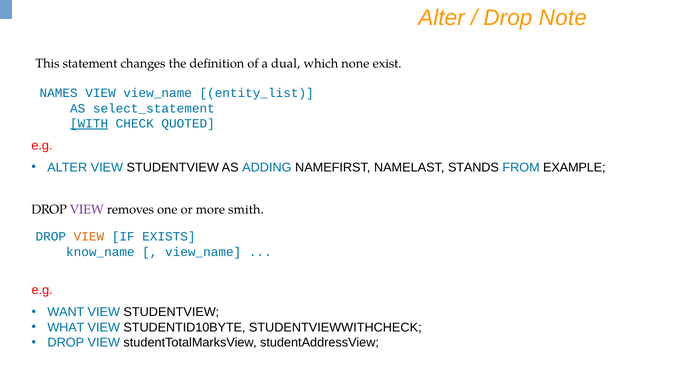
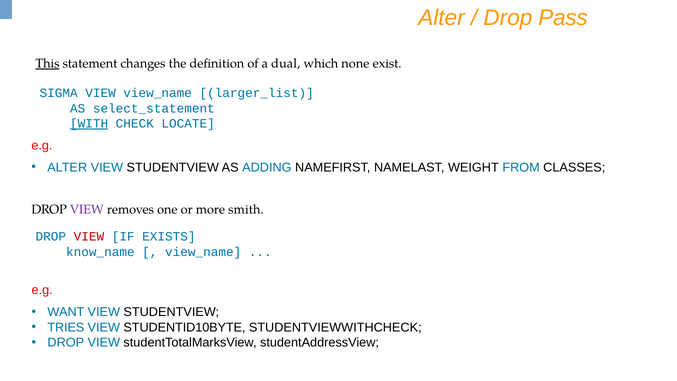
Note: Note -> Pass
This underline: none -> present
NAMES: NAMES -> SIGMA
entity_list: entity_list -> larger_list
QUOTED: QUOTED -> LOCATE
STANDS: STANDS -> WEIGHT
EXAMPLE: EXAMPLE -> CLASSES
VIEW at (89, 237) colour: orange -> red
WHAT: WHAT -> TRIES
